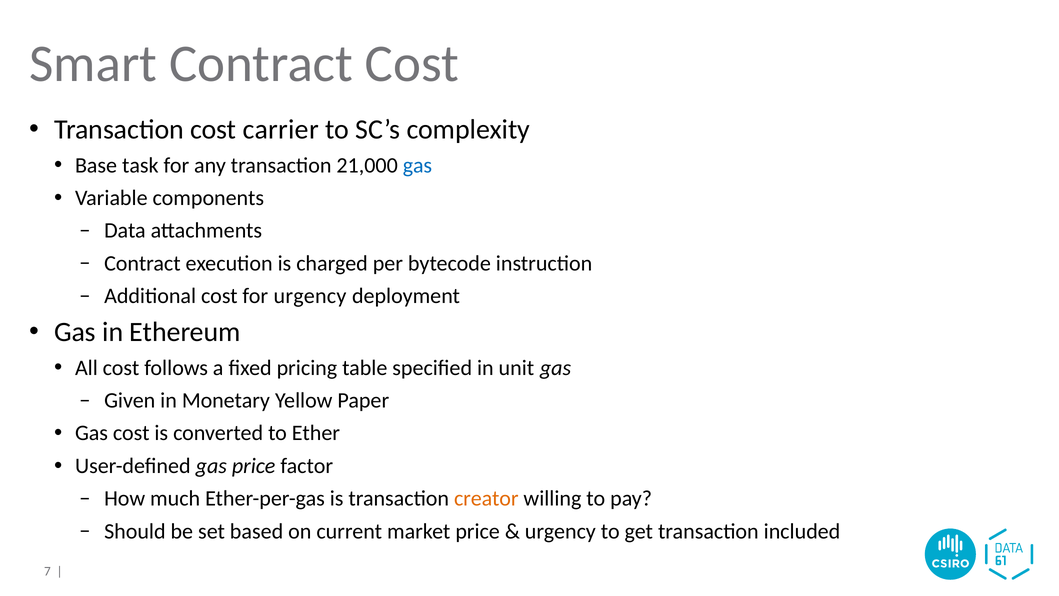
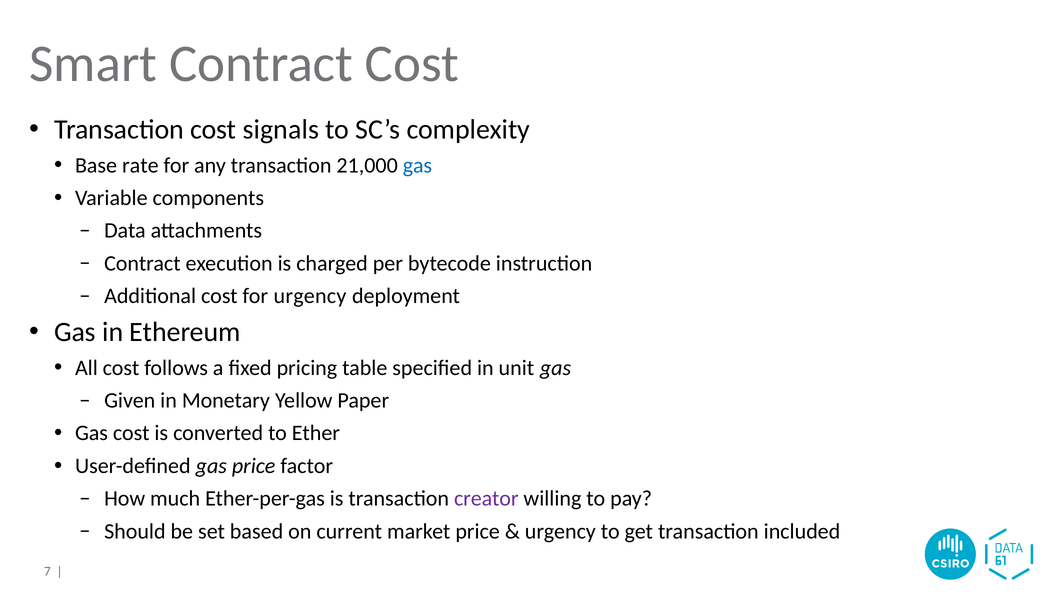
carrier: carrier -> signals
task: task -> rate
creator colour: orange -> purple
